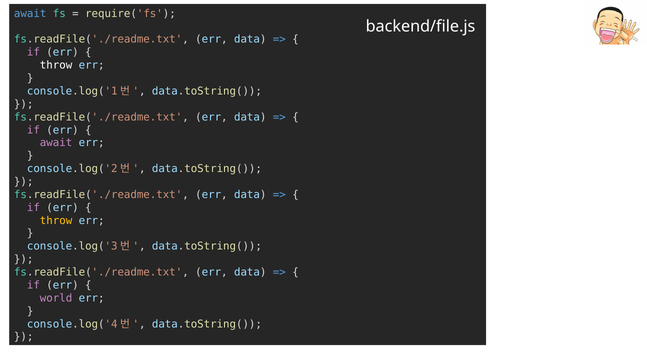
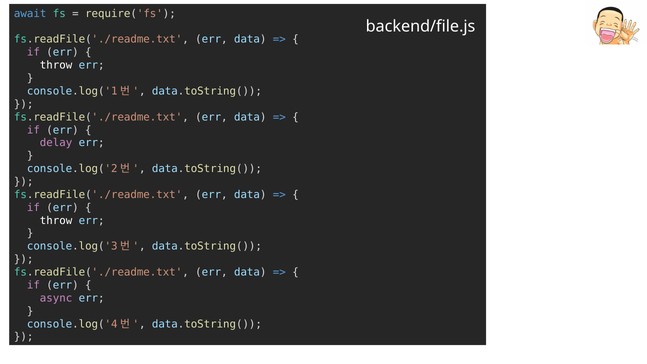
await at (56, 143): await -> delay
throw at (56, 220) colour: yellow -> white
world: world -> async
